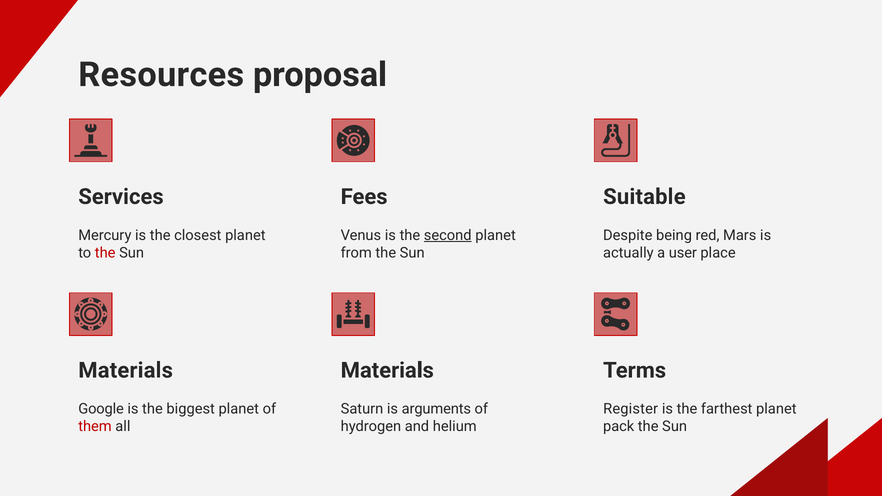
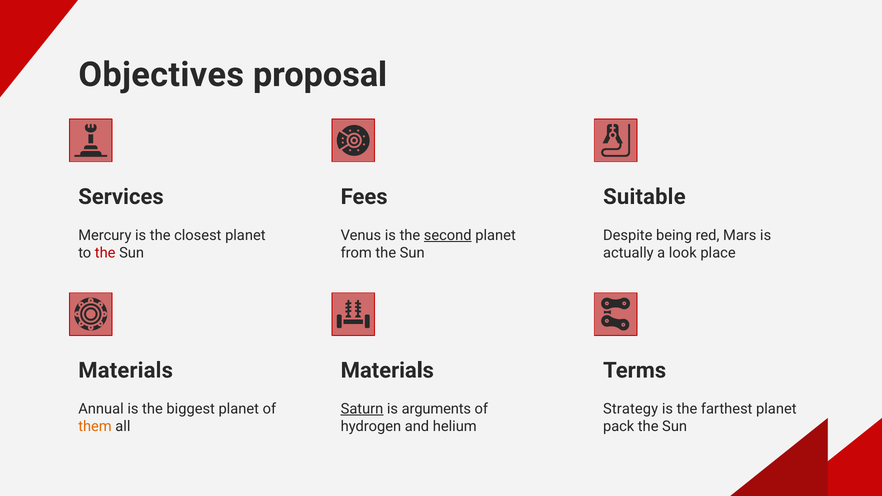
Resources: Resources -> Objectives
user: user -> look
Google: Google -> Annual
Saturn underline: none -> present
Register: Register -> Strategy
them colour: red -> orange
